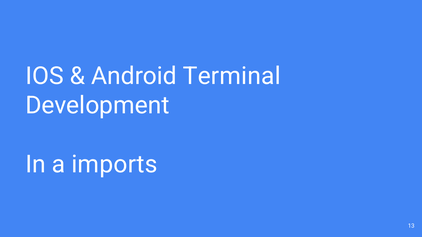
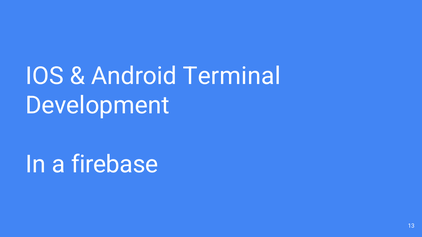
imports: imports -> firebase
